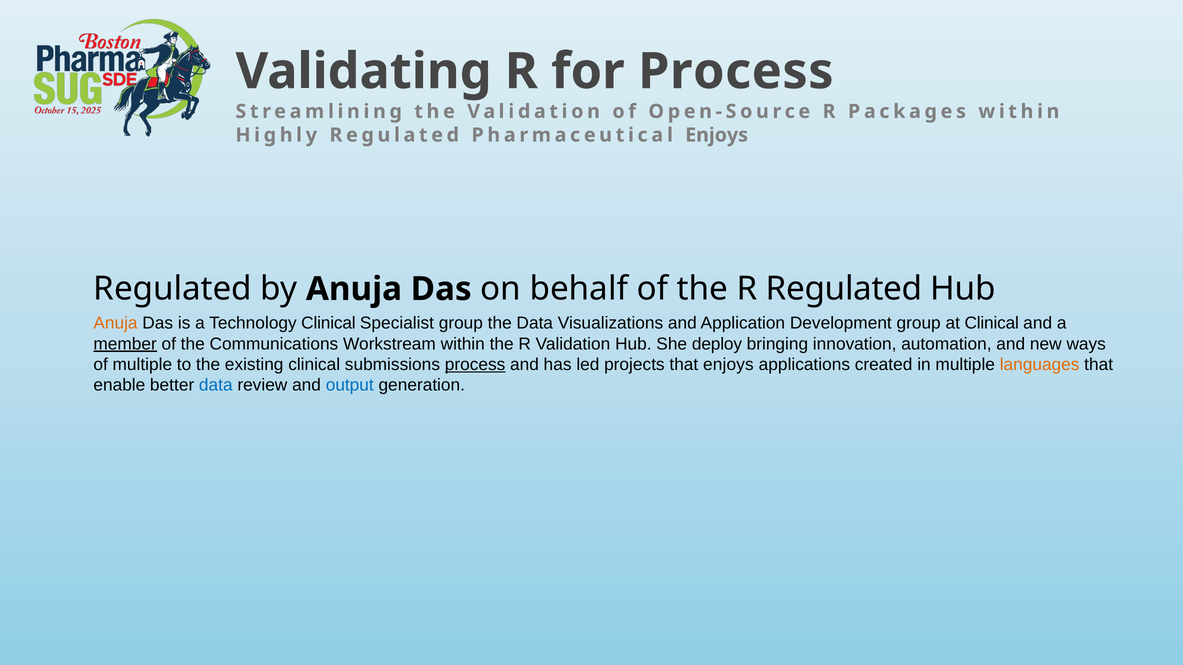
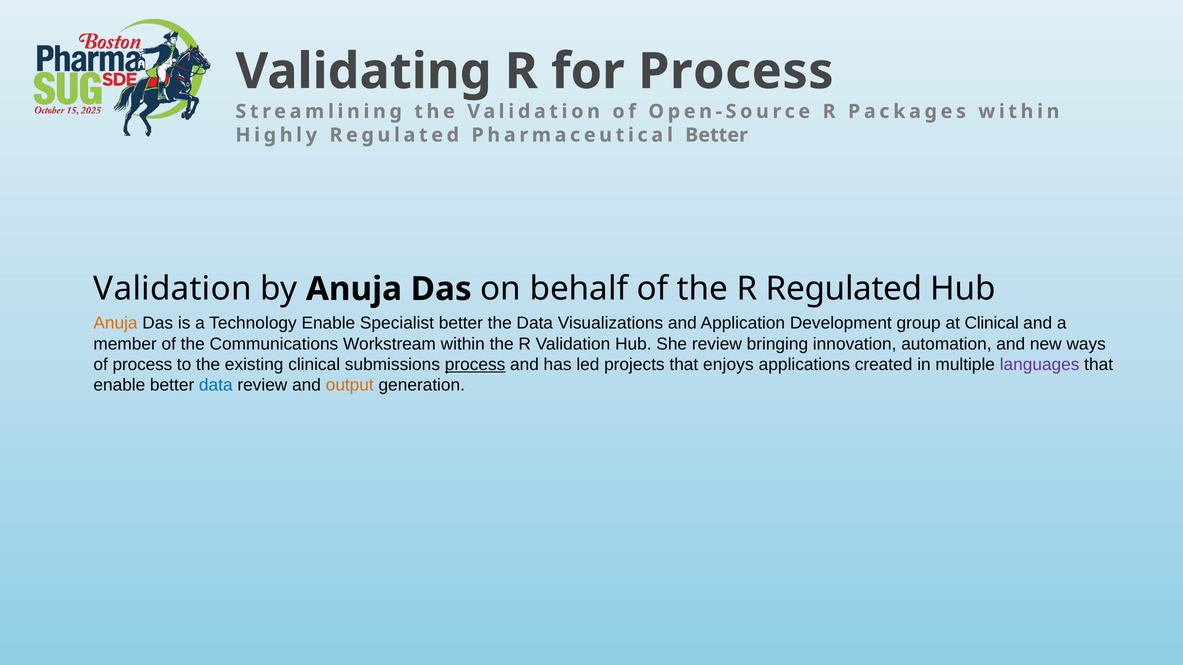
Pharmaceutical Enjoys: Enjoys -> Better
Regulated at (173, 289): Regulated -> Validation
Technology Clinical: Clinical -> Enable
Specialist group: group -> better
member underline: present -> none
She deploy: deploy -> review
of multiple: multiple -> process
languages colour: orange -> purple
output colour: blue -> orange
